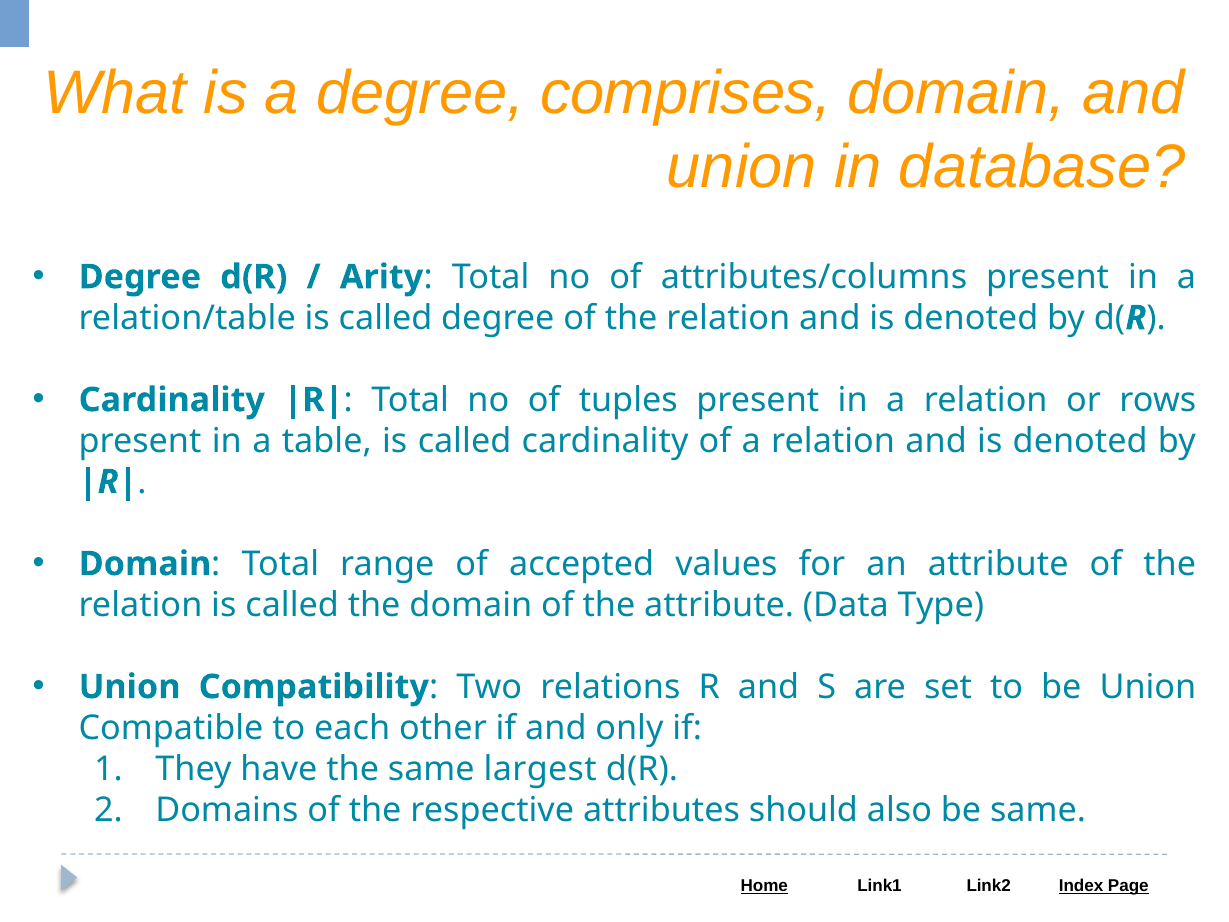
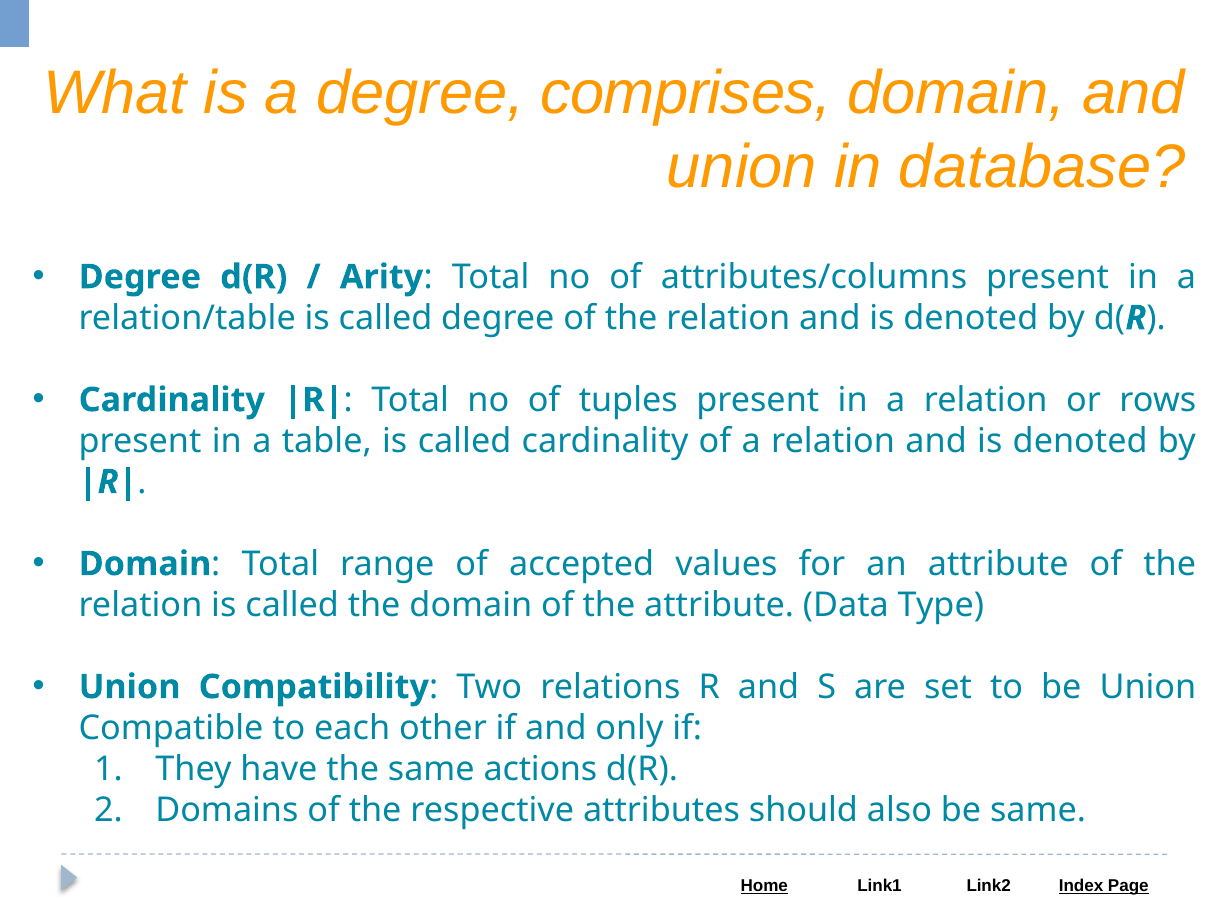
largest: largest -> actions
